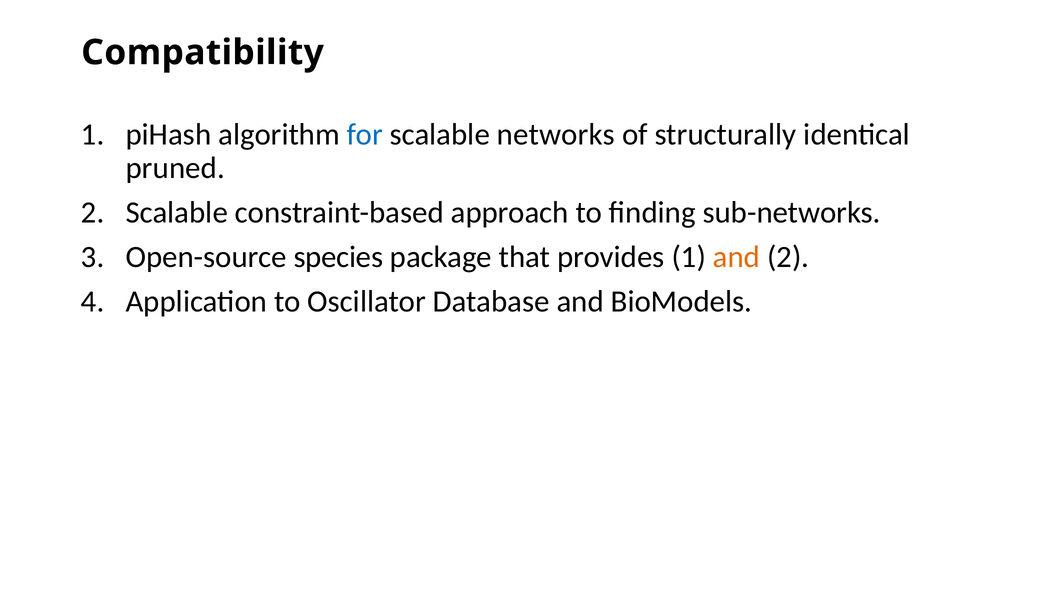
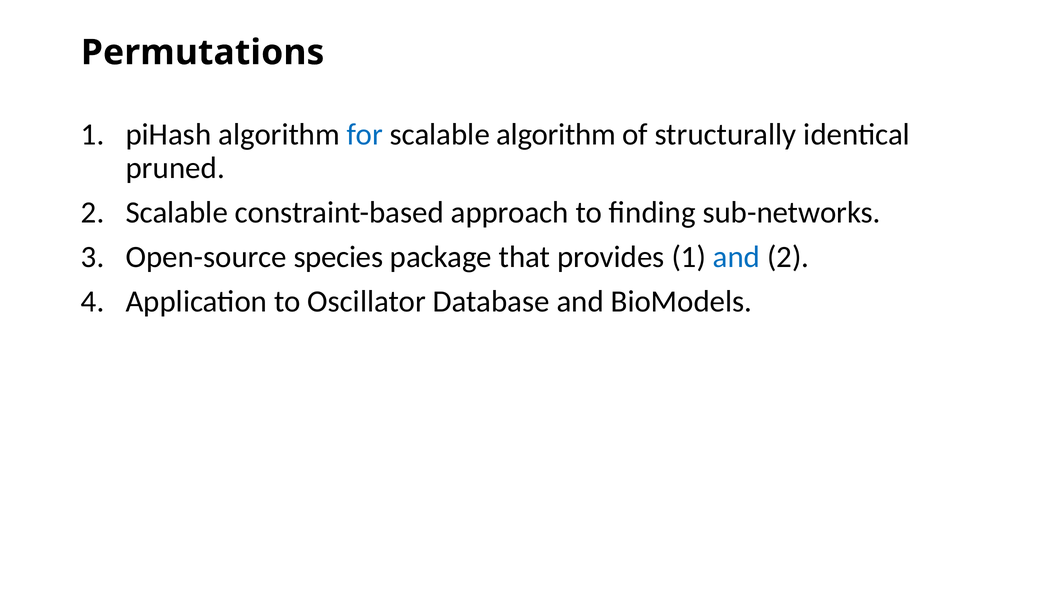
Compatibility: Compatibility -> Permutations
scalable networks: networks -> algorithm
and at (736, 257) colour: orange -> blue
